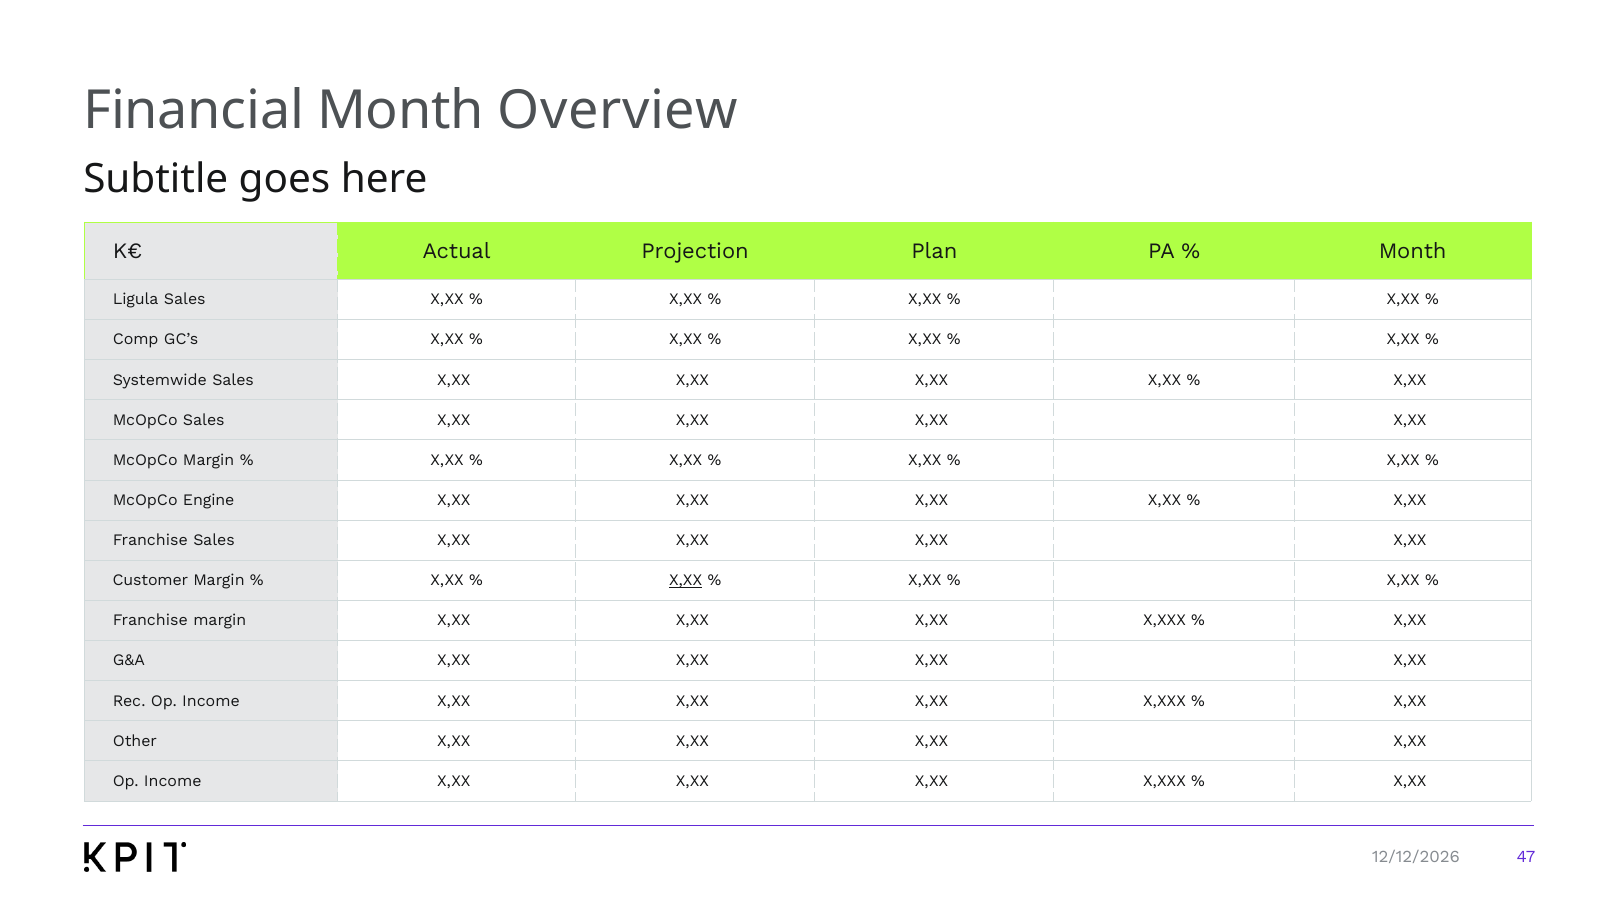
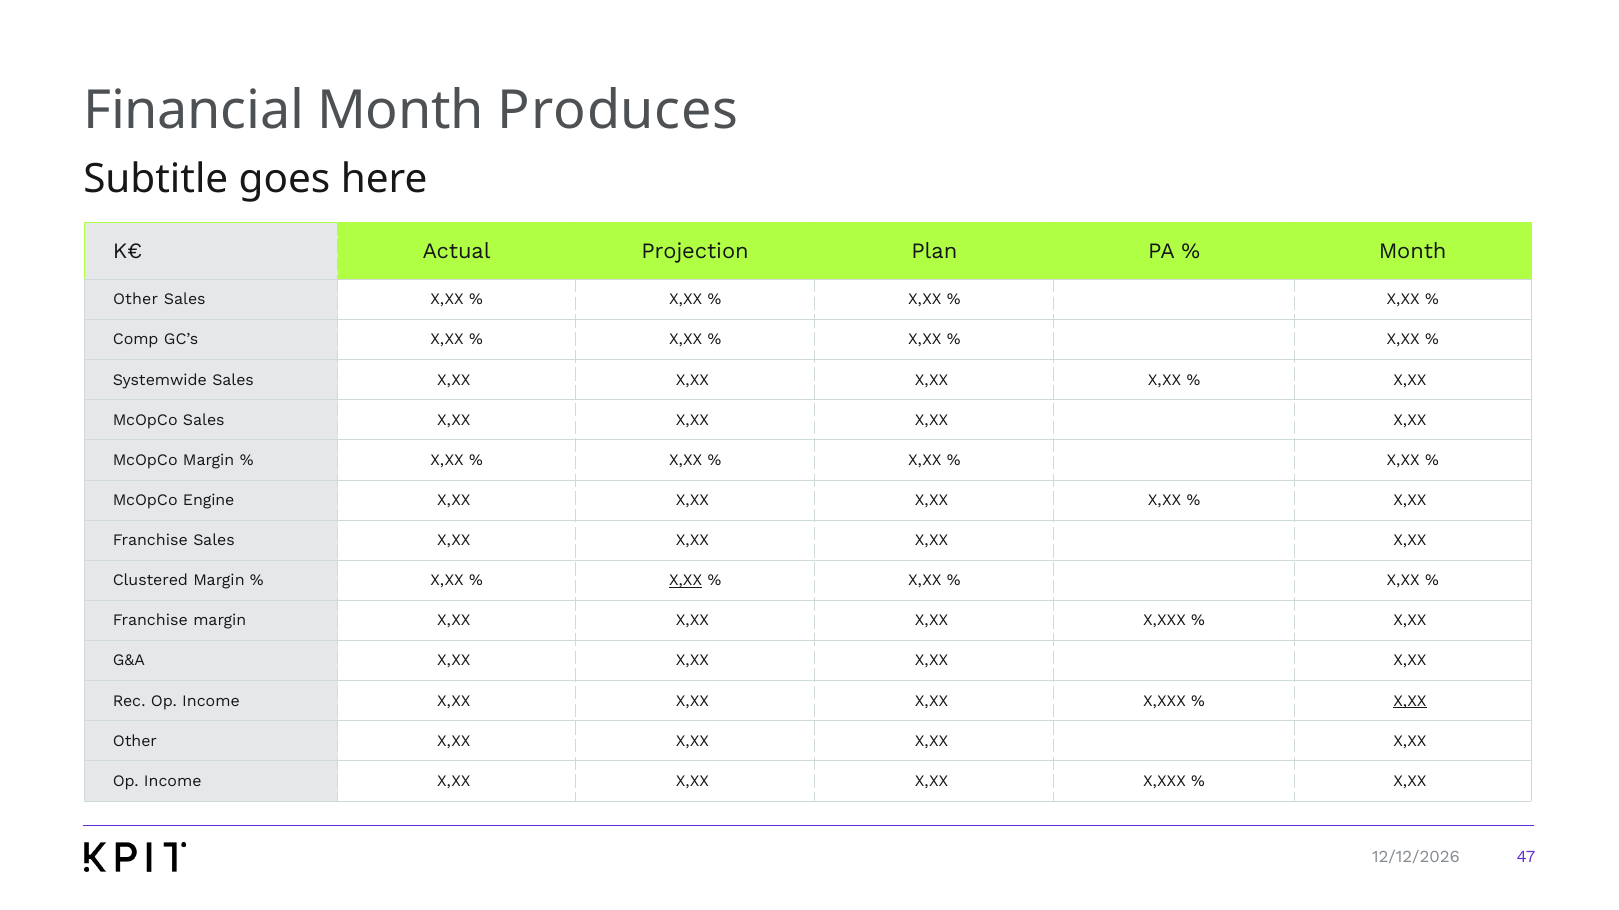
Overview: Overview -> Produces
Ligula at (136, 300): Ligula -> Other
Customer: Customer -> Clustered
X,XX at (1410, 701) underline: none -> present
